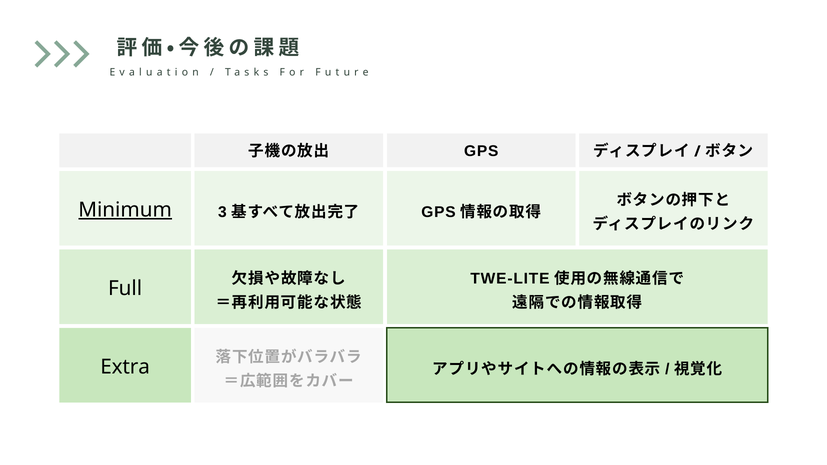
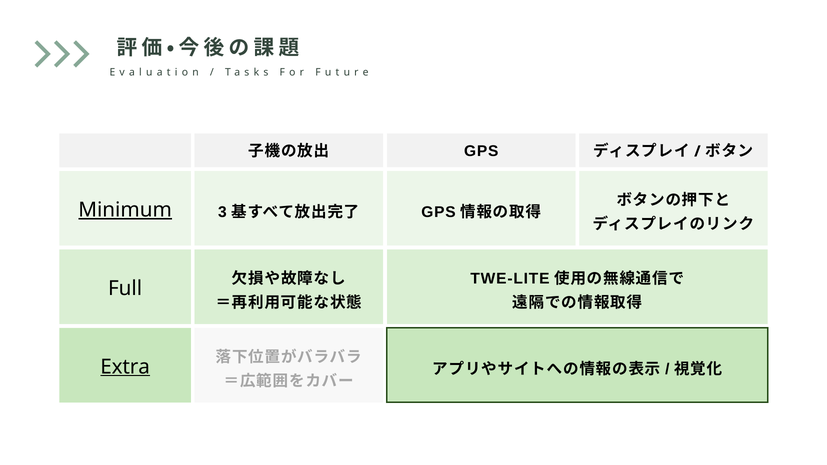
Extra underline: none -> present
